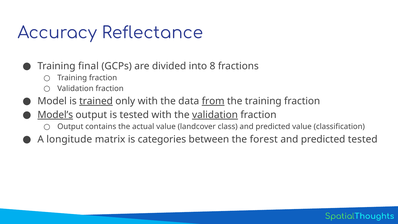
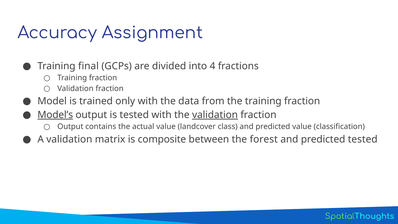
Reflectance: Reflectance -> Assignment
8: 8 -> 4
trained underline: present -> none
from underline: present -> none
A longitude: longitude -> validation
categories: categories -> composite
